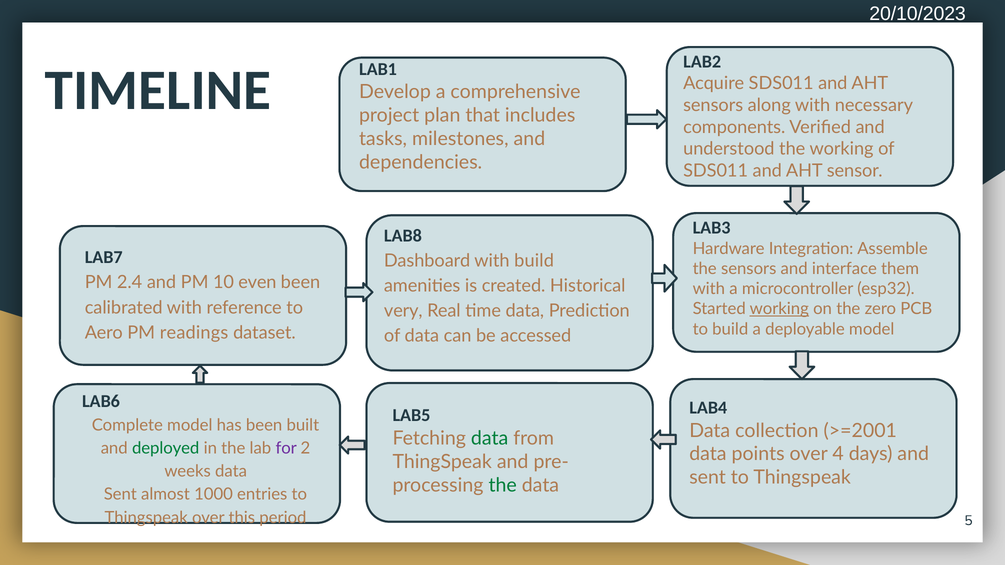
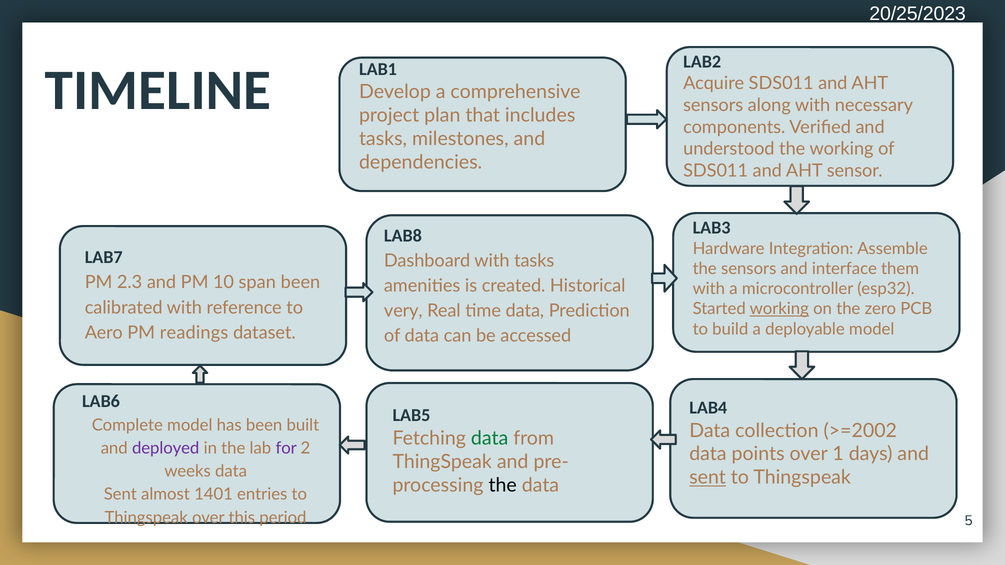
20/10/2023: 20/10/2023 -> 20/25/2023
with build: build -> tasks
2.4: 2.4 -> 2.3
even: even -> span
>=2001: >=2001 -> >=2002
deployed colour: green -> purple
4: 4 -> 1
sent at (708, 478) underline: none -> present
the at (503, 485) colour: green -> black
1000: 1000 -> 1401
